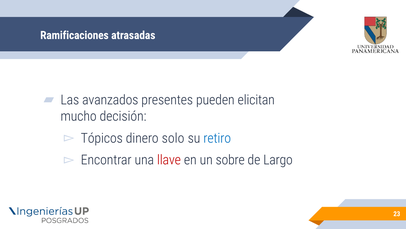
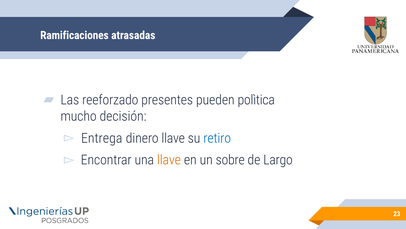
avanzados: avanzados -> reeforzado
elicitan: elicitan -> polìtica
Tópicos: Tópicos -> Entrega
dinero solo: solo -> llave
llave at (169, 160) colour: red -> orange
